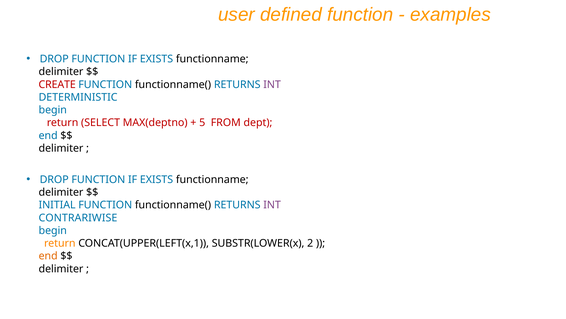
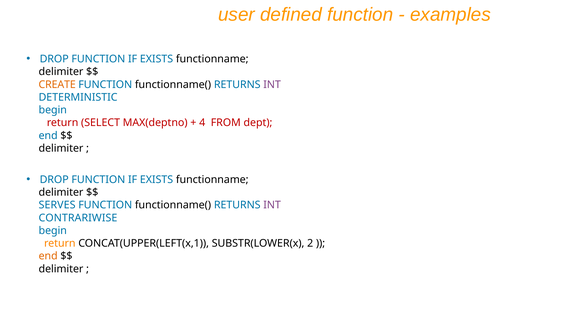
CREATE colour: red -> orange
5: 5 -> 4
INITIAL: INITIAL -> SERVES
